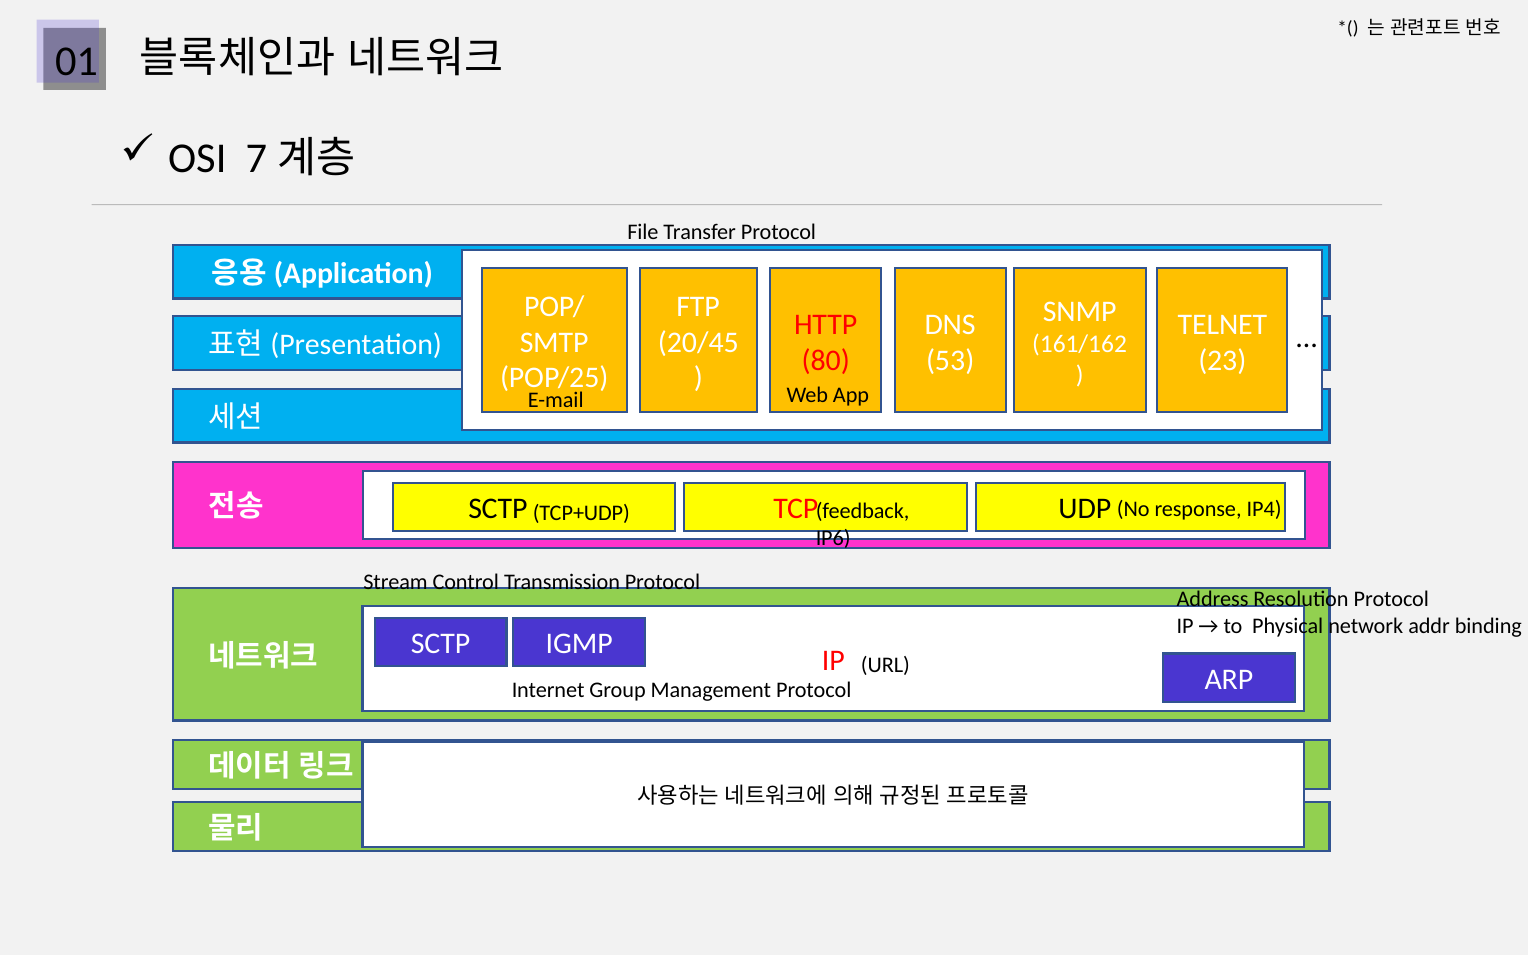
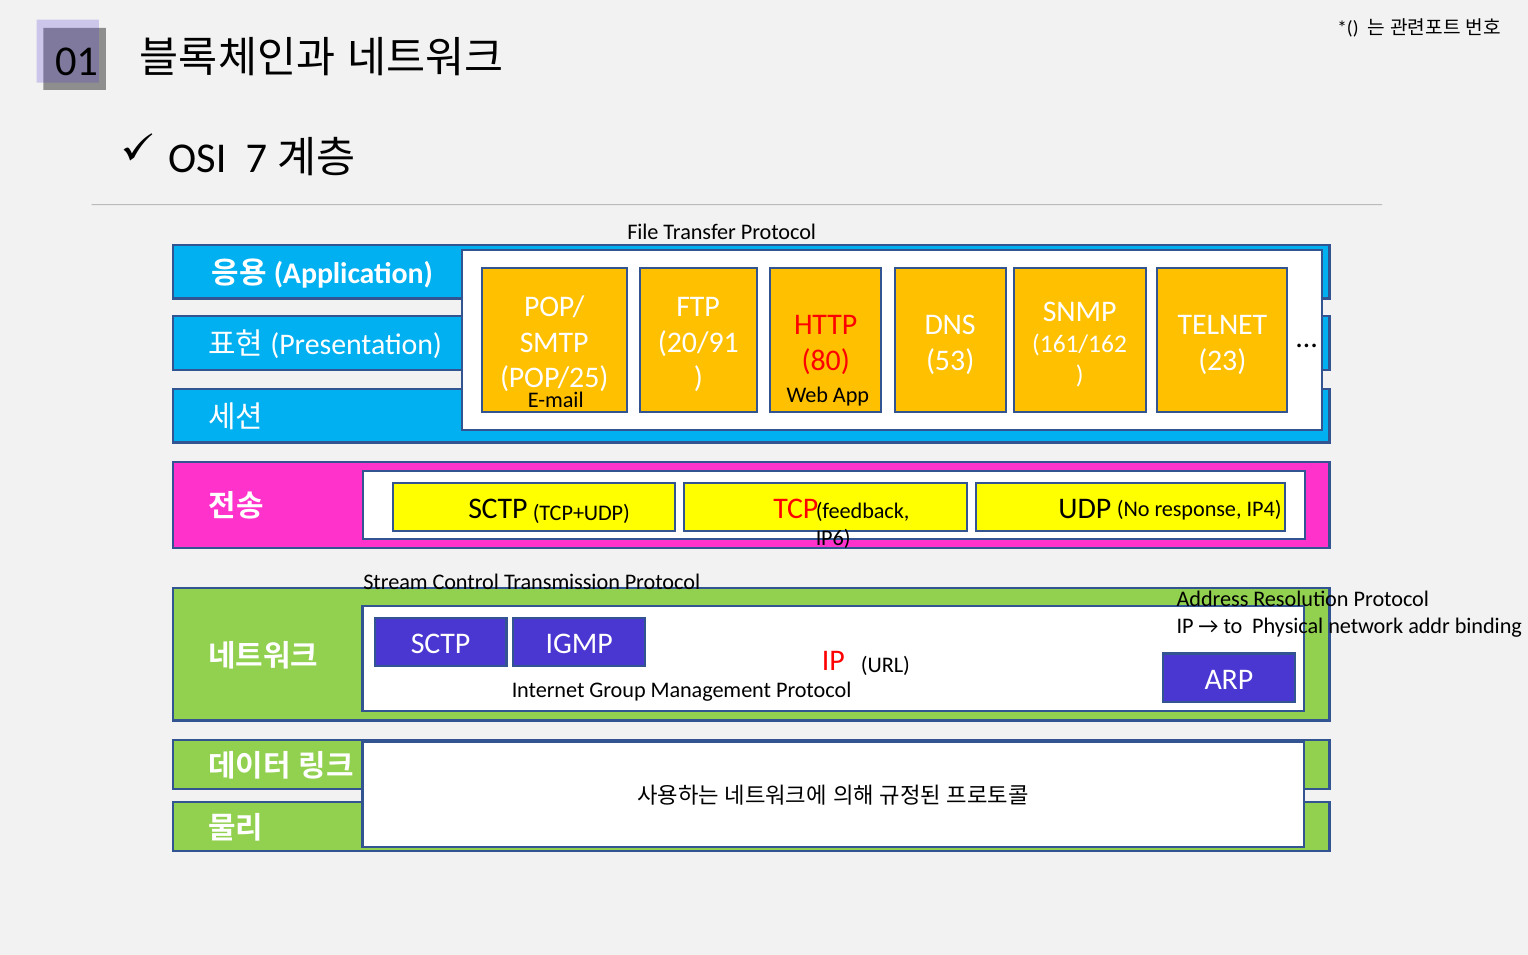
20/45: 20/45 -> 20/91
